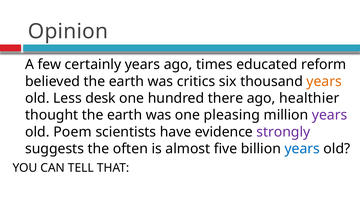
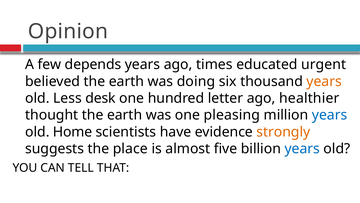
certainly: certainly -> depends
reform: reform -> urgent
critics: critics -> doing
there: there -> letter
years at (330, 115) colour: purple -> blue
Poem: Poem -> Home
strongly colour: purple -> orange
often: often -> place
